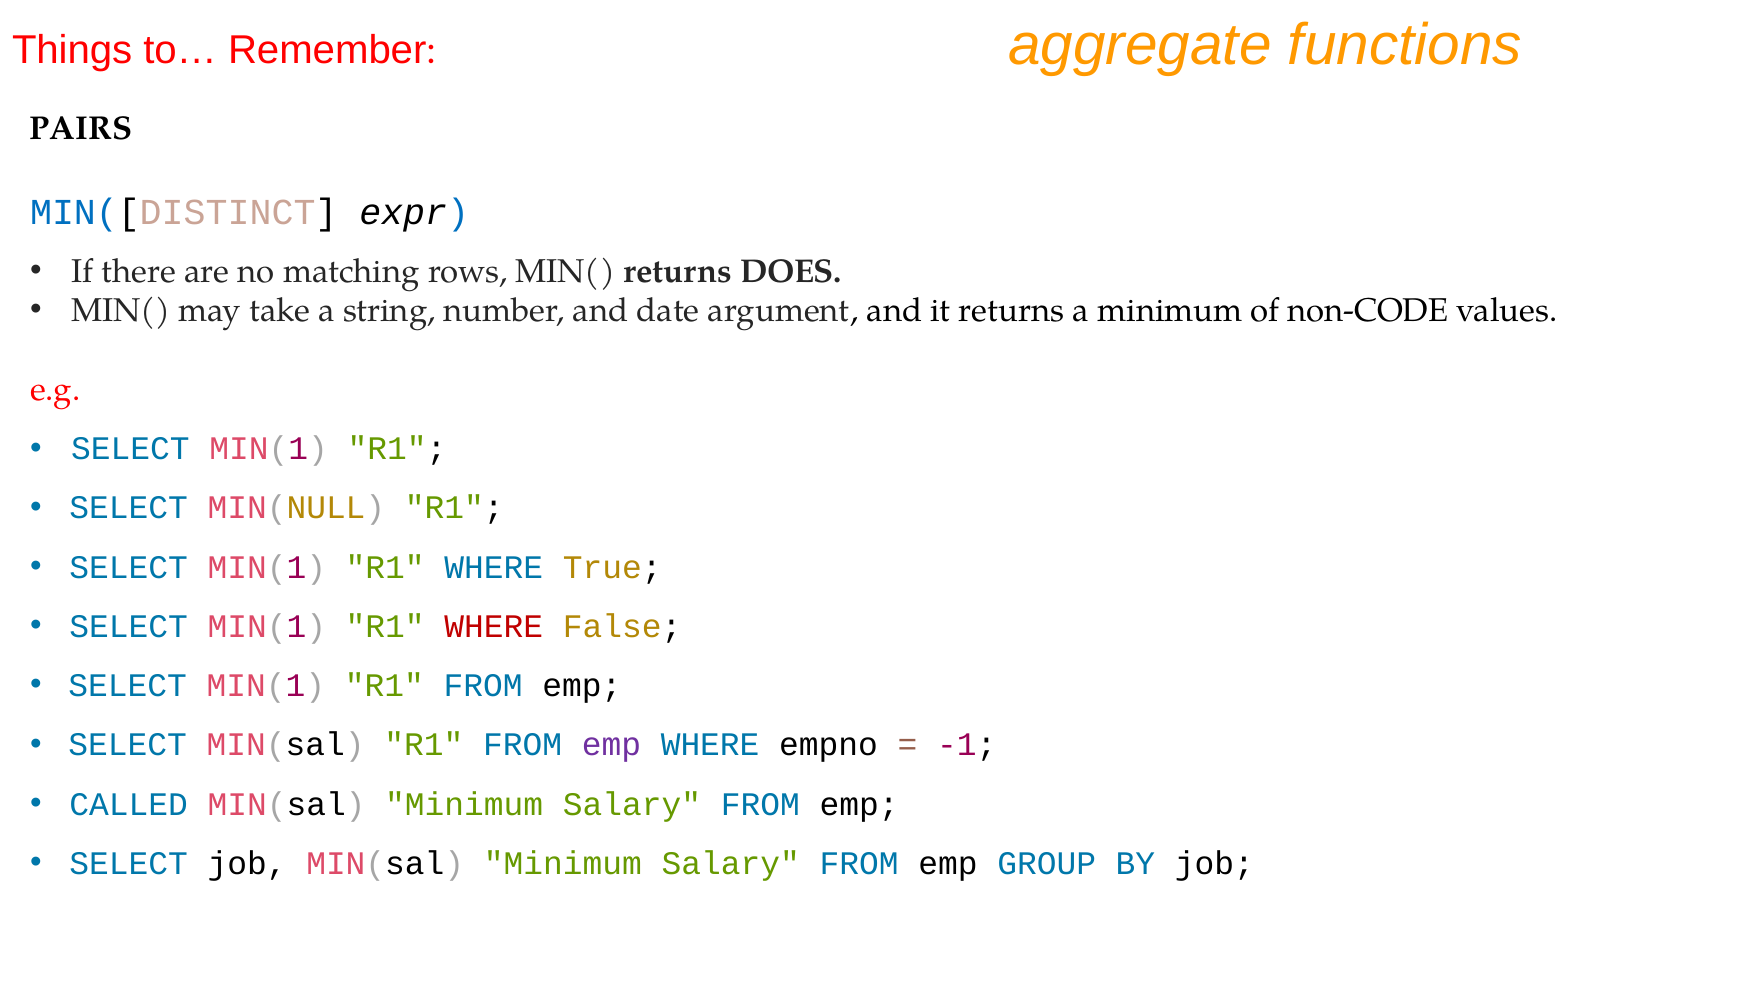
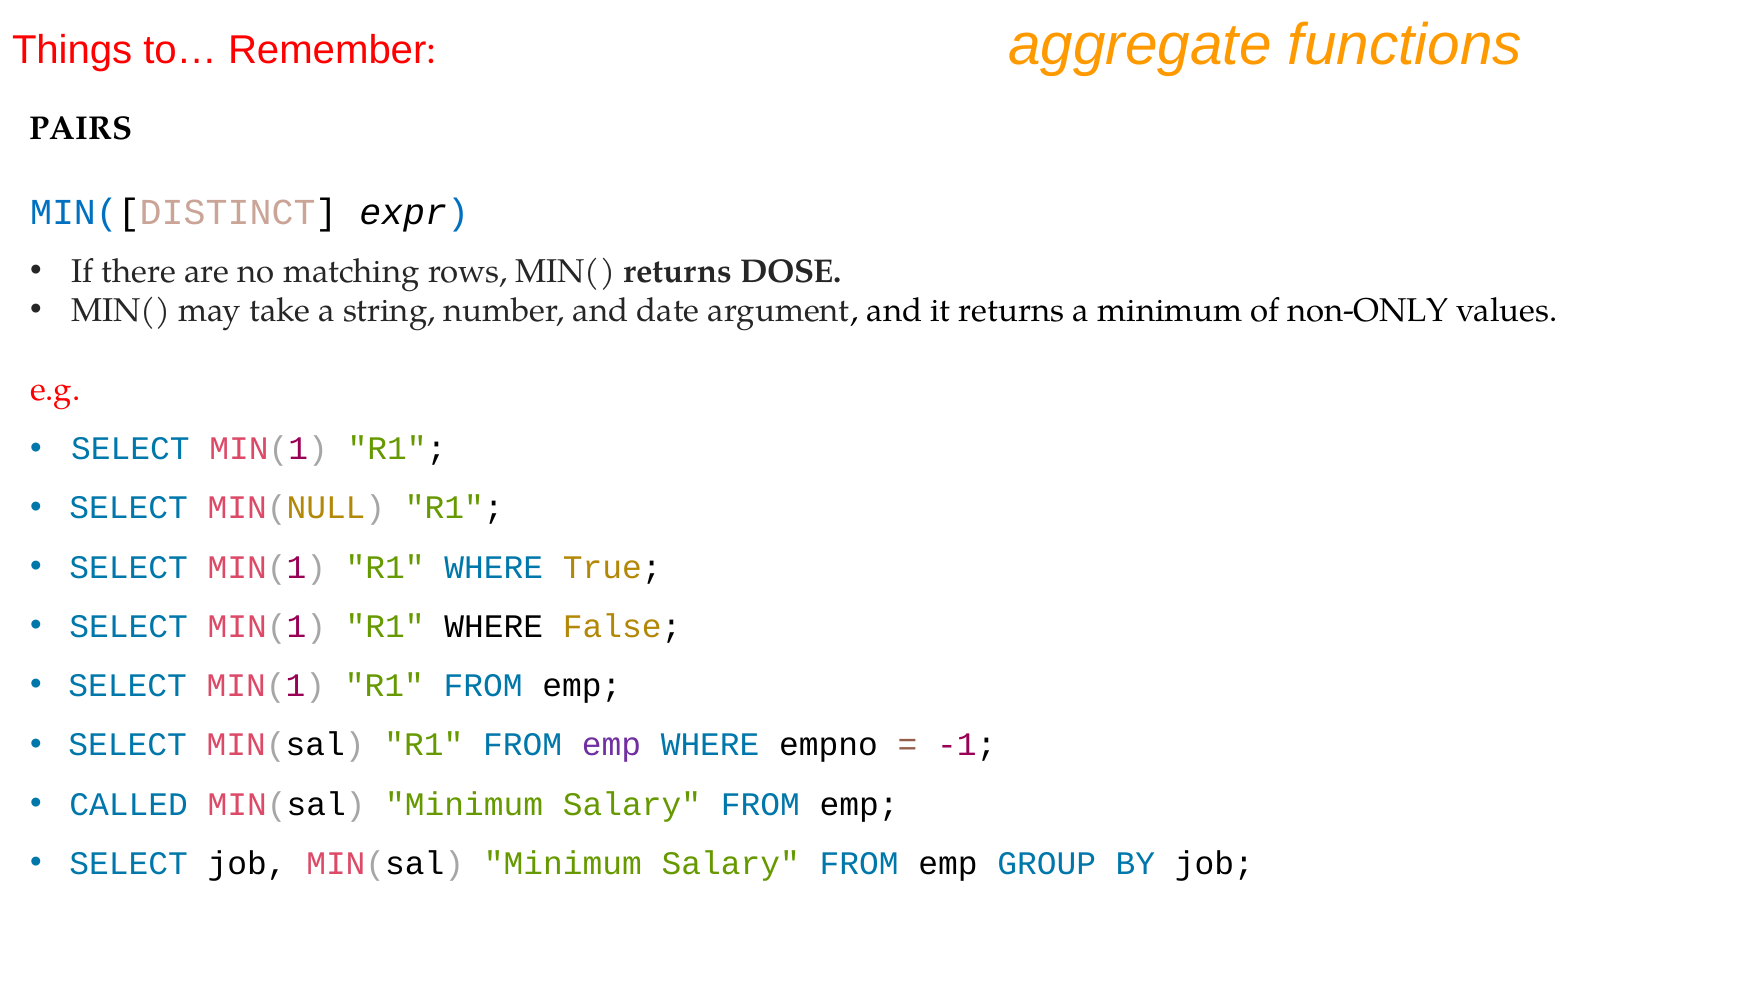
DOES: DOES -> DOSE
non-CODE: non-CODE -> non-ONLY
WHERE at (494, 627) colour: red -> black
